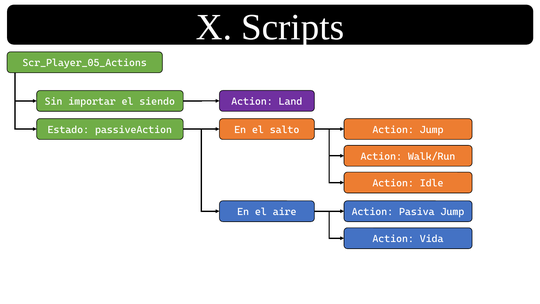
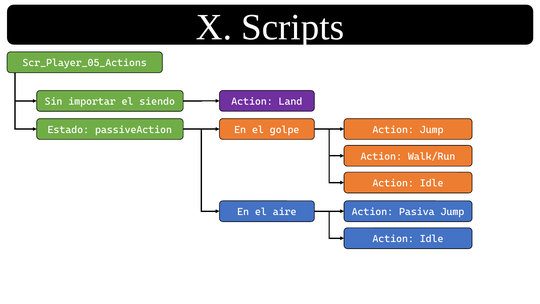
salto: salto -> golpe
Vida at (432, 239): Vida -> Idle
